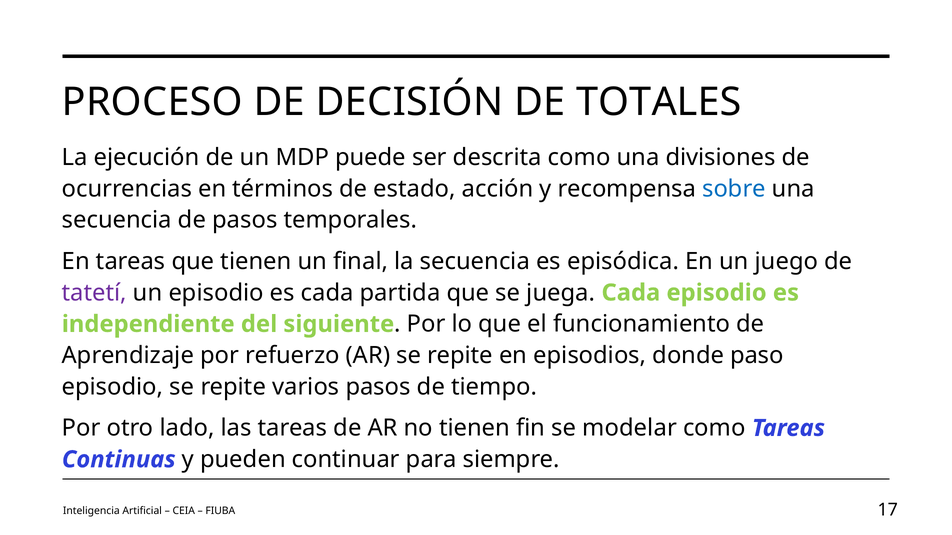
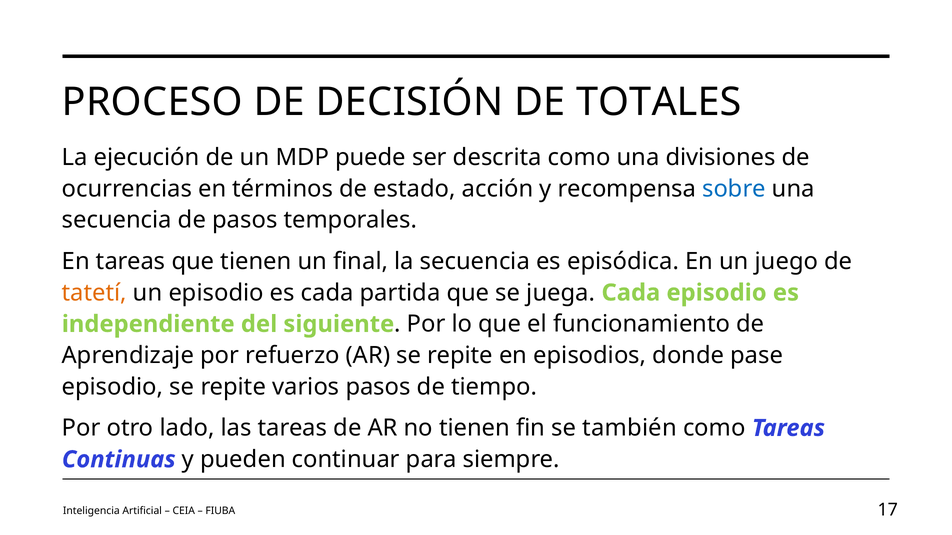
tatetí colour: purple -> orange
paso: paso -> pase
modelar: modelar -> también
